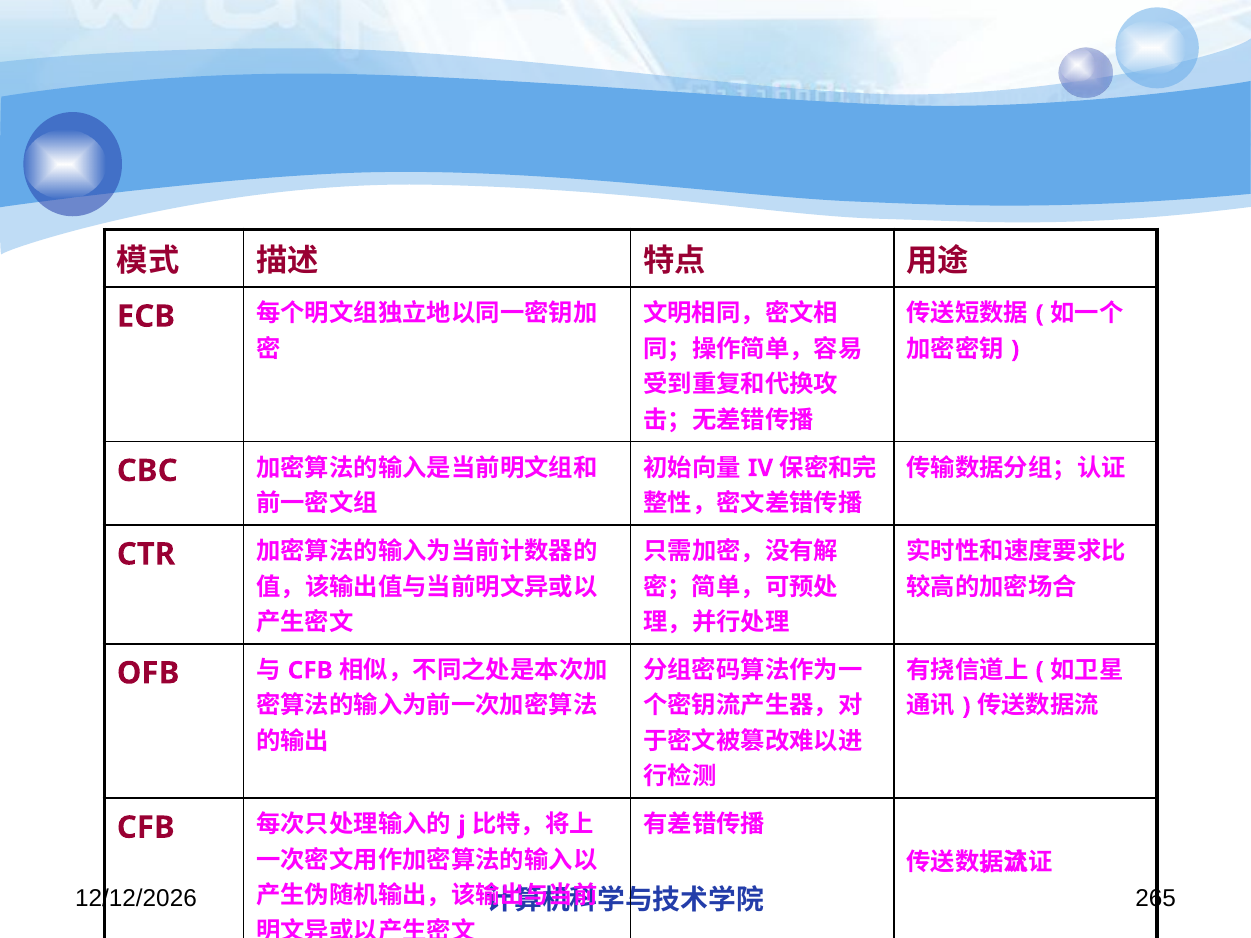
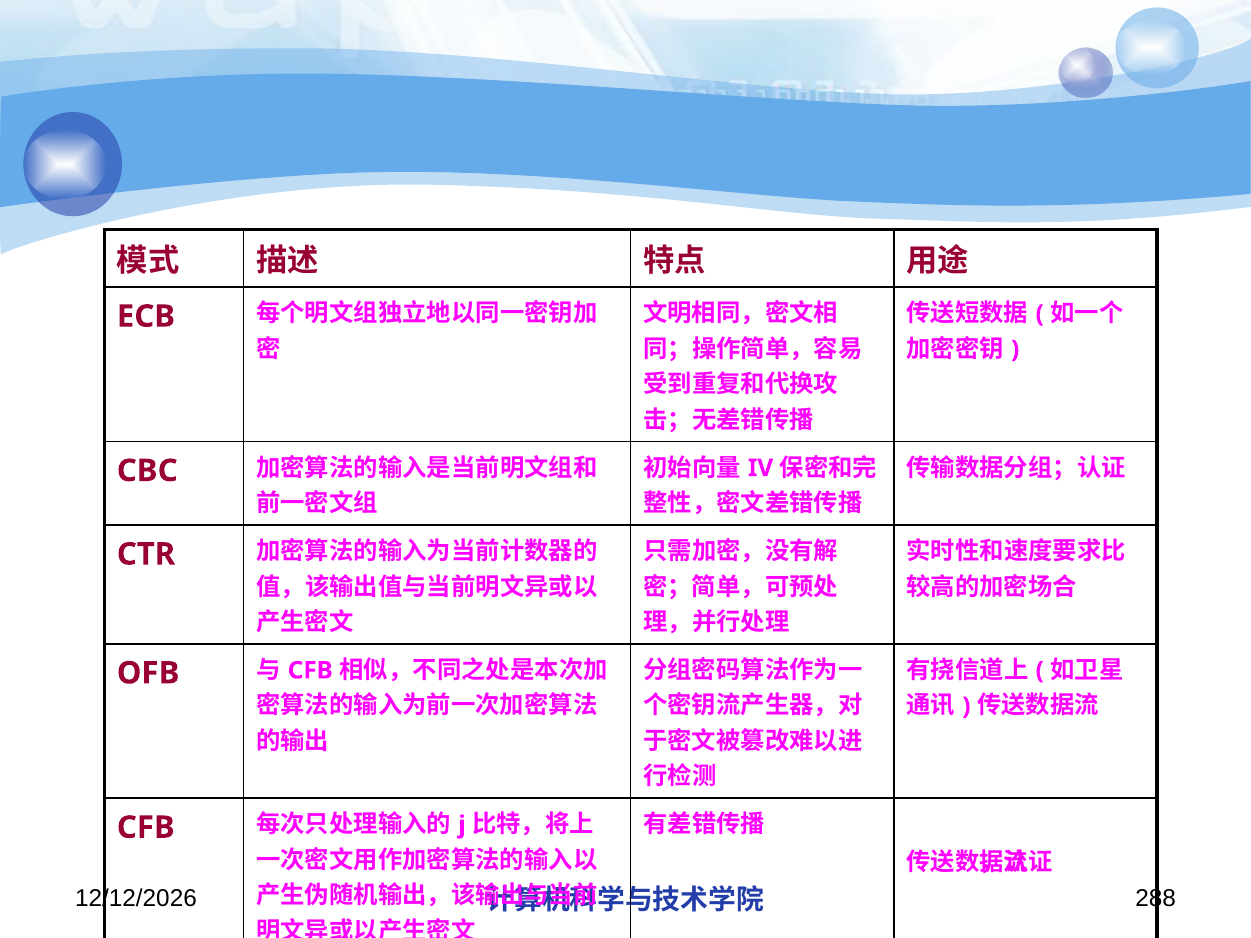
265: 265 -> 288
